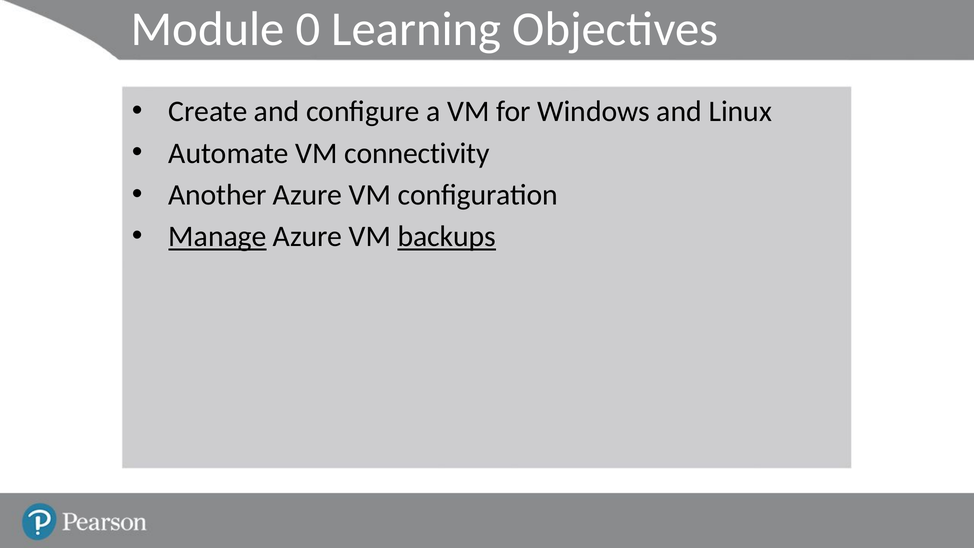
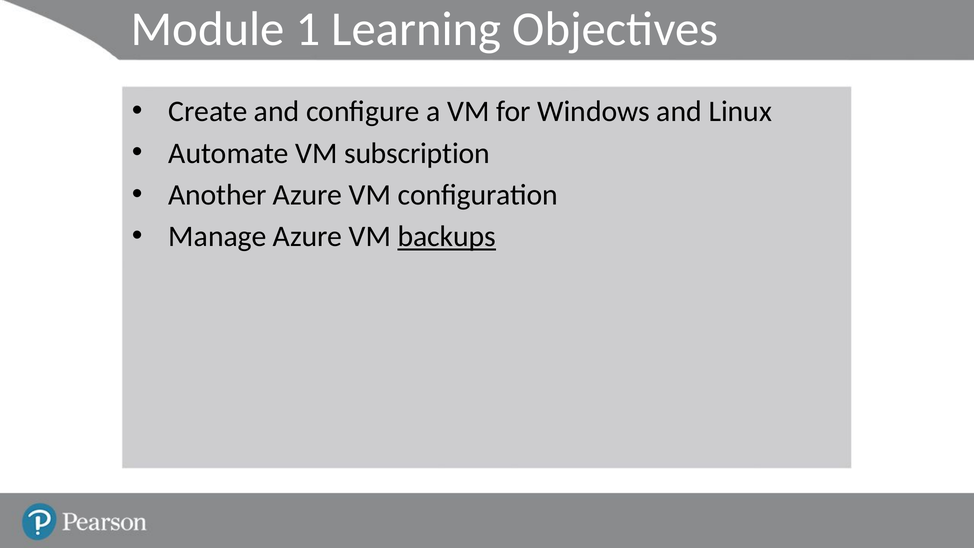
0: 0 -> 1
connectivity: connectivity -> subscription
Manage underline: present -> none
